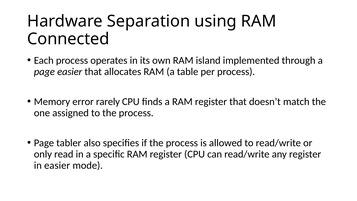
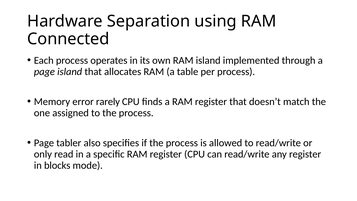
page easier: easier -> island
in easier: easier -> blocks
